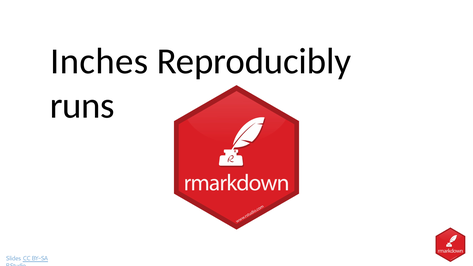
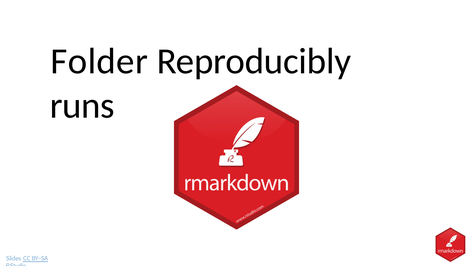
Inches: Inches -> Folder
